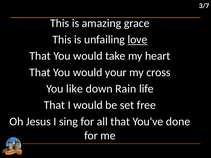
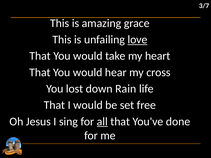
your: your -> hear
like: like -> lost
all underline: none -> present
